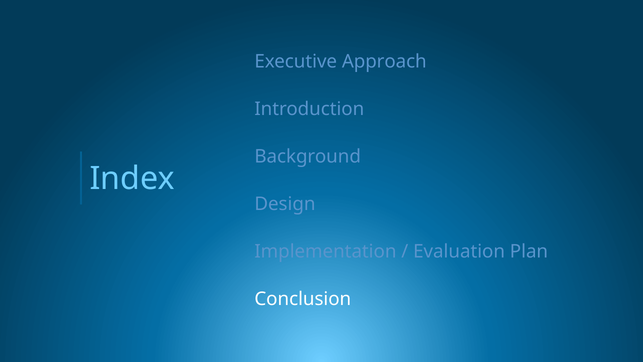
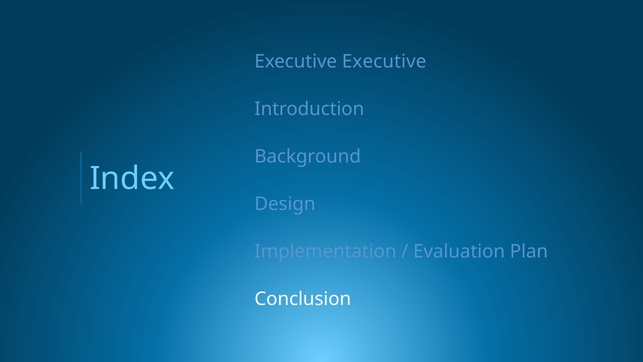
Executive Approach: Approach -> Executive
